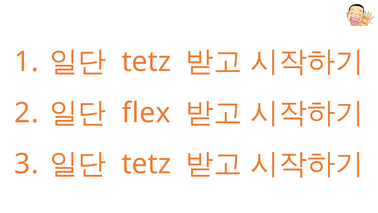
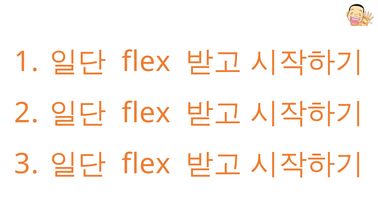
tetz at (146, 62): tetz -> flex
tetz at (146, 164): tetz -> flex
